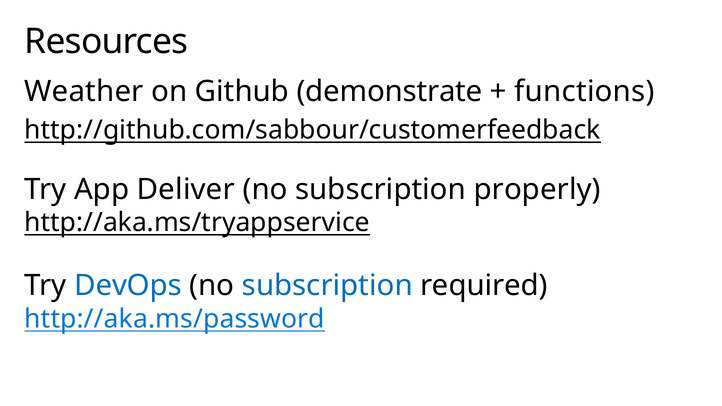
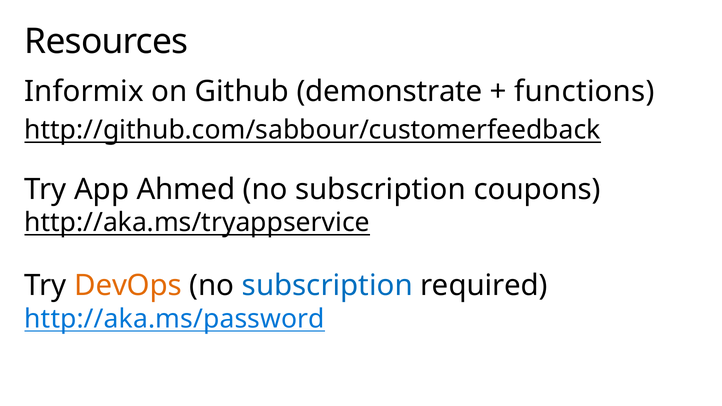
Weather: Weather -> Informix
Deliver: Deliver -> Ahmed
properly: properly -> coupons
DevOps colour: blue -> orange
